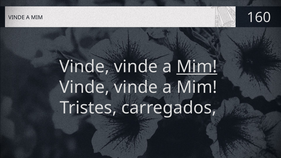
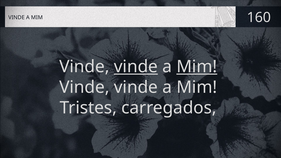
vinde at (136, 67) underline: none -> present
